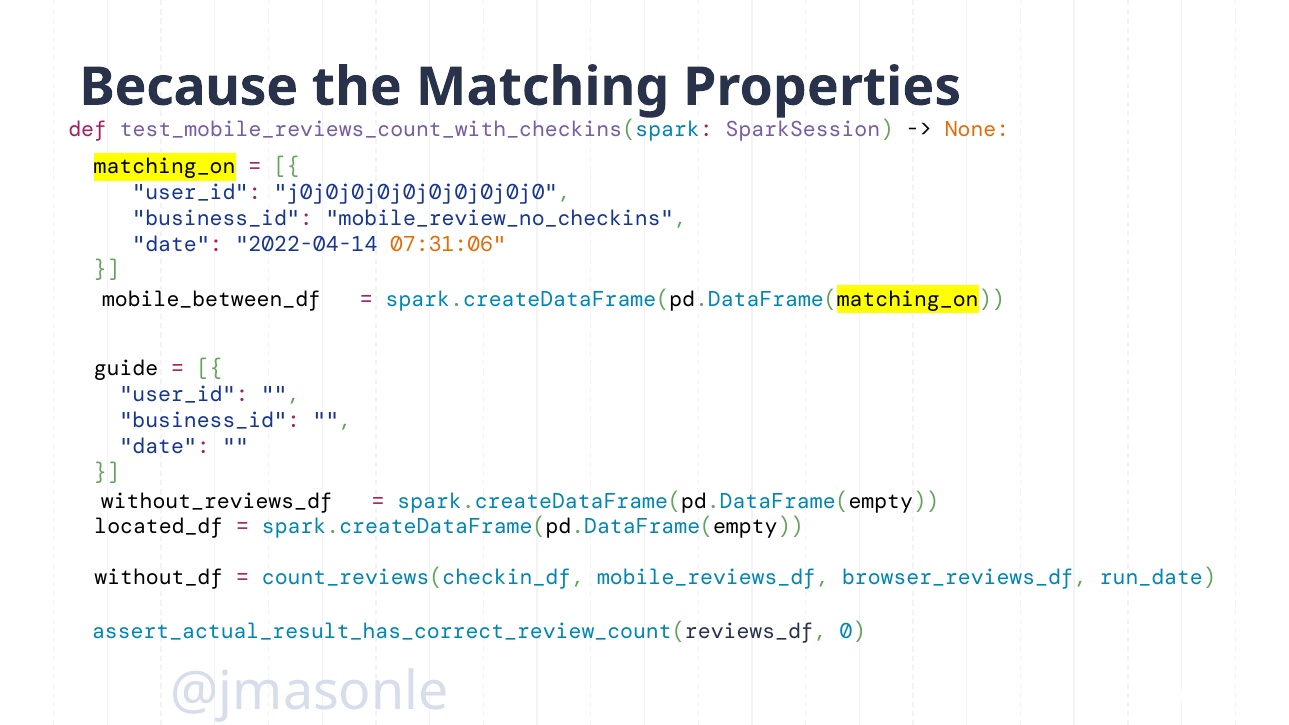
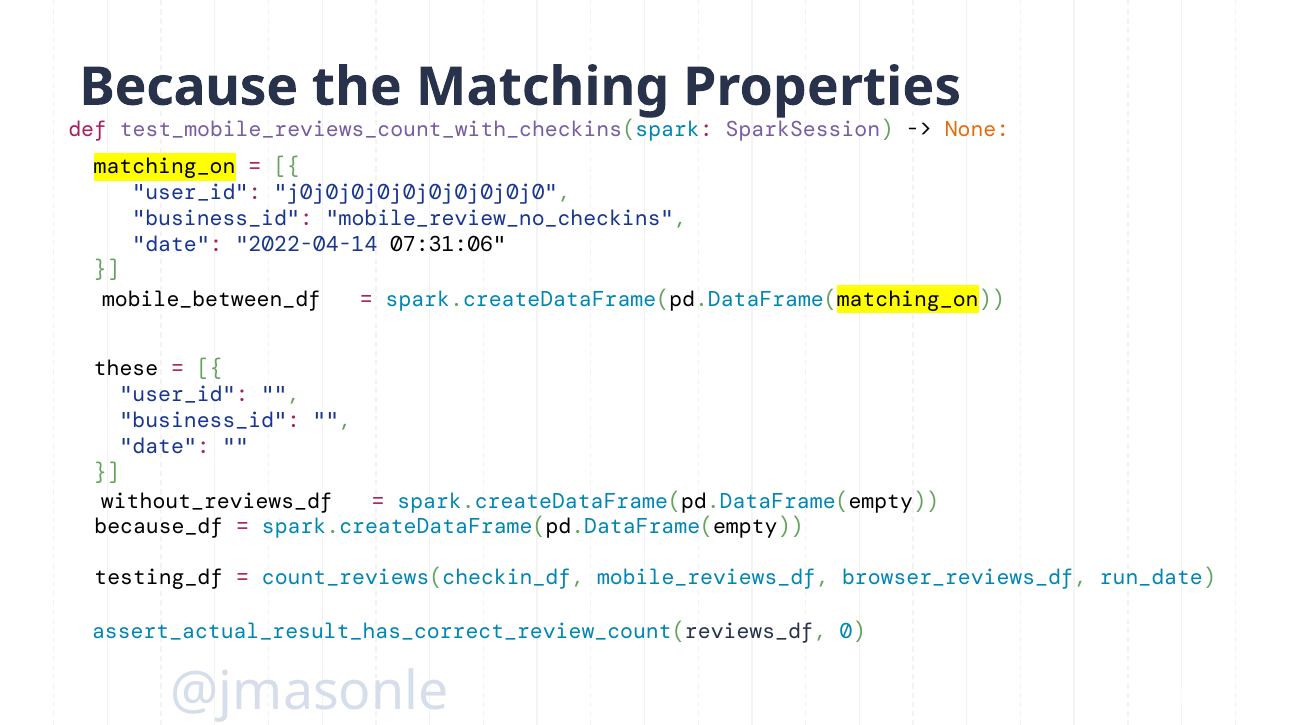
07:31:06 colour: orange -> black
guide: guide -> these
located_df: located_df -> because_df
without_df: without_df -> testing_df
